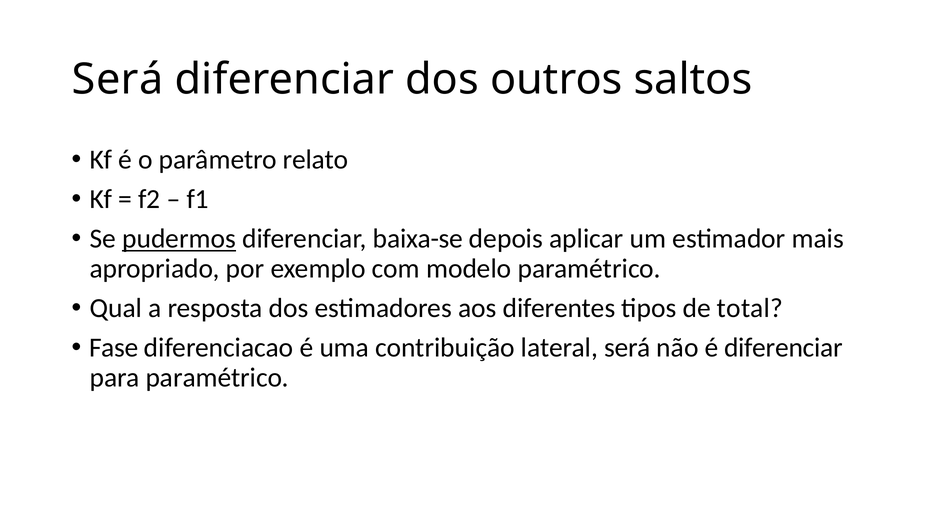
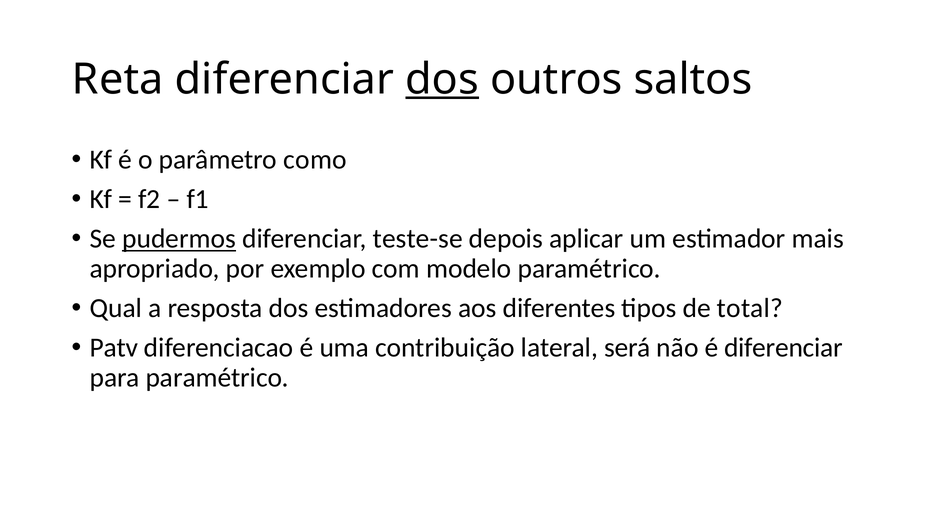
Será at (118, 79): Será -> Reta
dos at (442, 79) underline: none -> present
relato: relato -> como
baixa-se: baixa-se -> teste-se
Fase: Fase -> Patv
